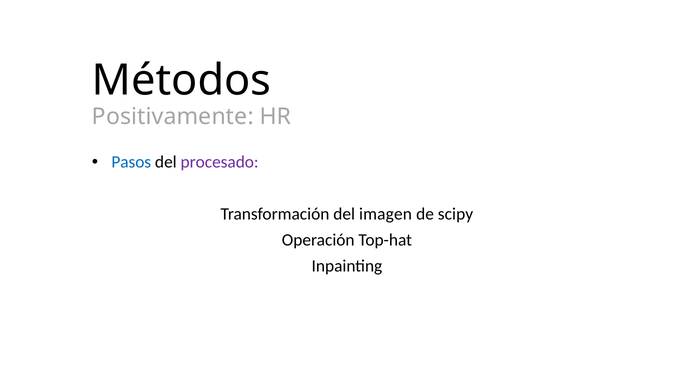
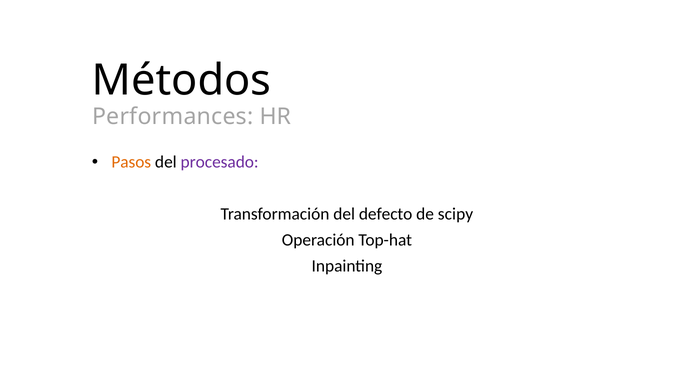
Positivamente: Positivamente -> Performances
Pasos colour: blue -> orange
imagen: imagen -> defecto
